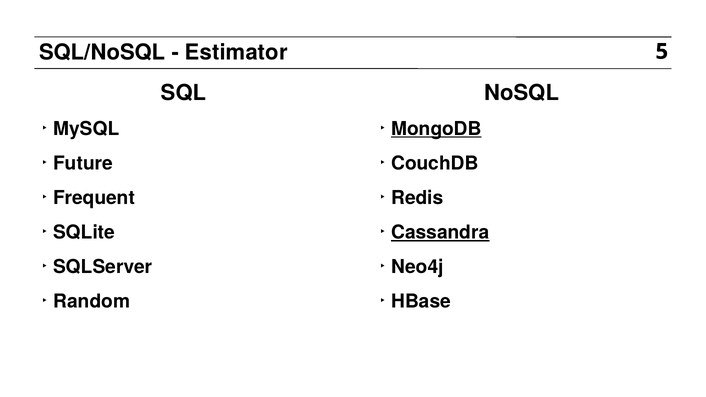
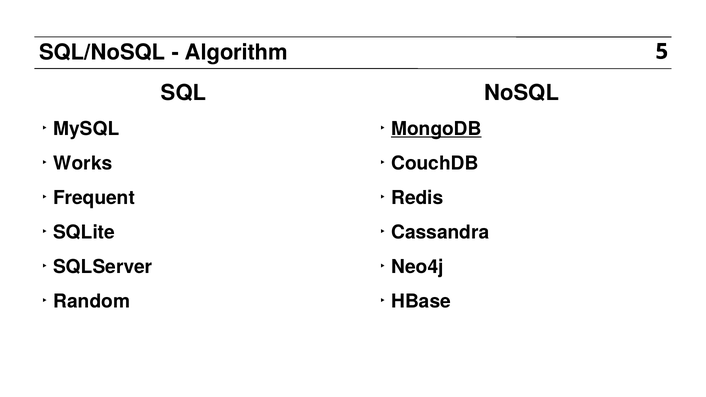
Estimator: Estimator -> Algorithm
Future: Future -> Works
Cassandra underline: present -> none
